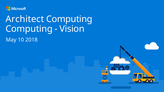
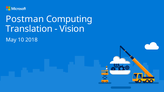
Architect: Architect -> Postman
Computing at (29, 29): Computing -> Translation
